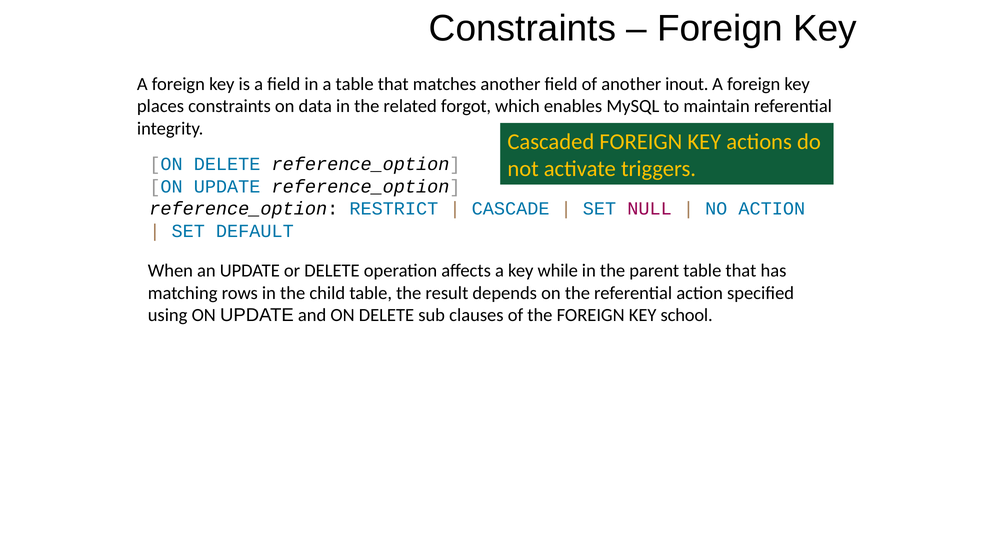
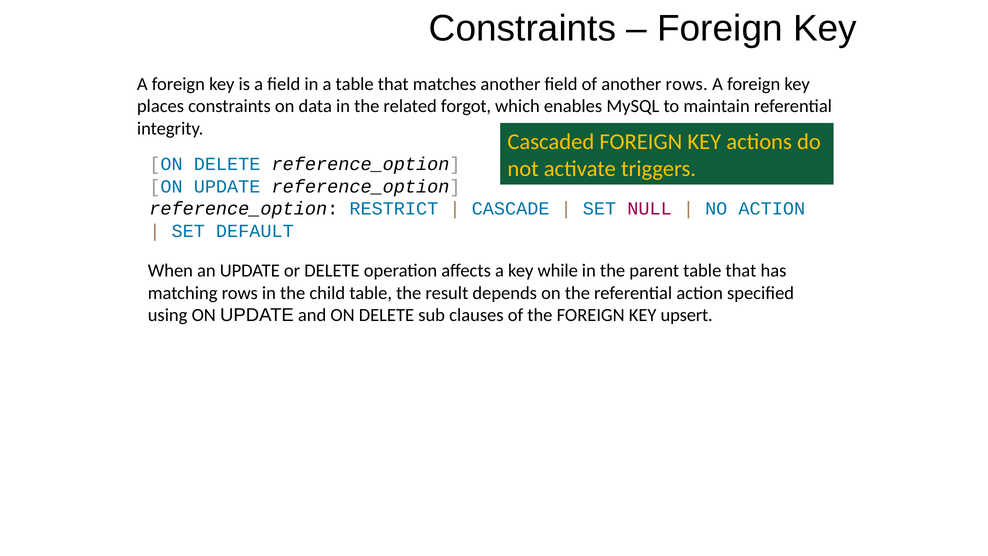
another inout: inout -> rows
school: school -> upsert
